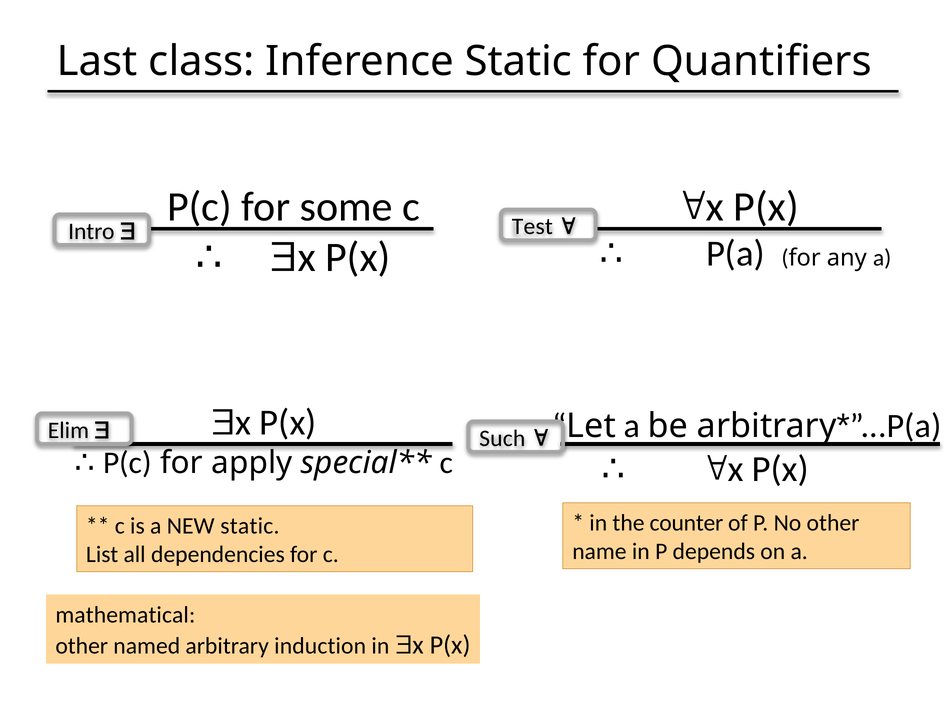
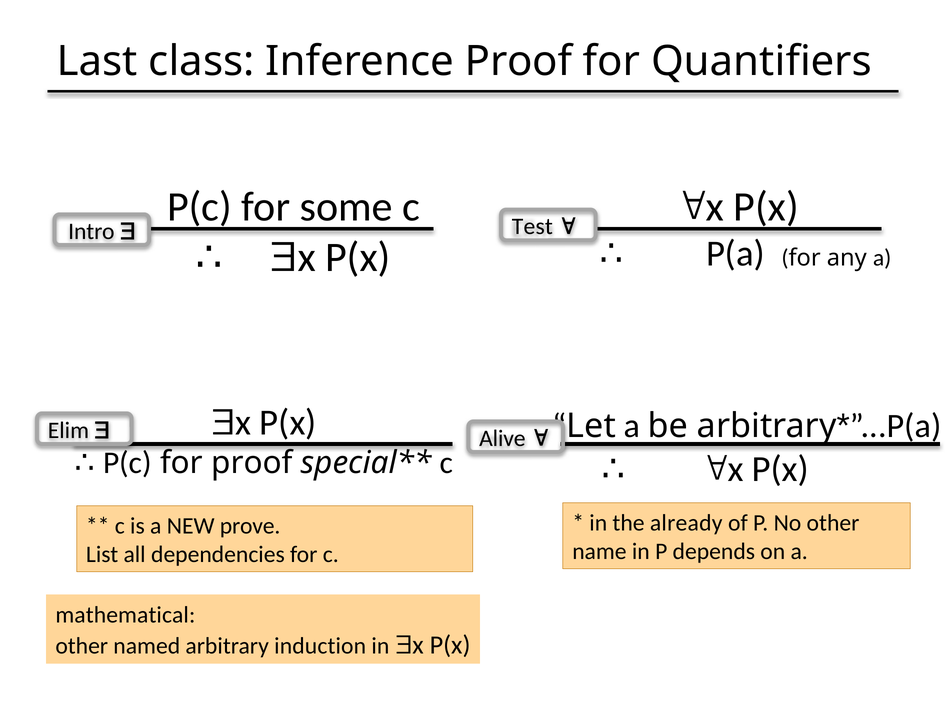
Inference Static: Static -> Proof
Such: Such -> Alive
for apply: apply -> proof
counter: counter -> already
NEW static: static -> prove
